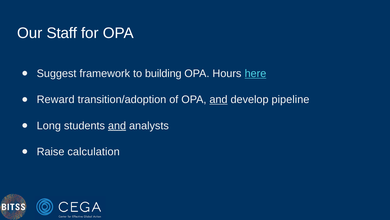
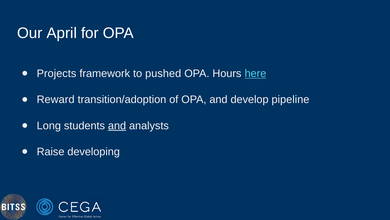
Staff: Staff -> April
Suggest: Suggest -> Projects
building: building -> pushed
and at (218, 99) underline: present -> none
calculation: calculation -> developing
